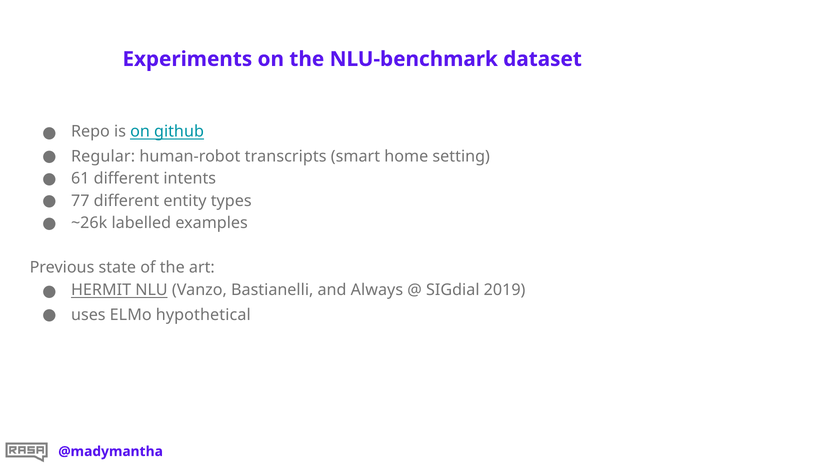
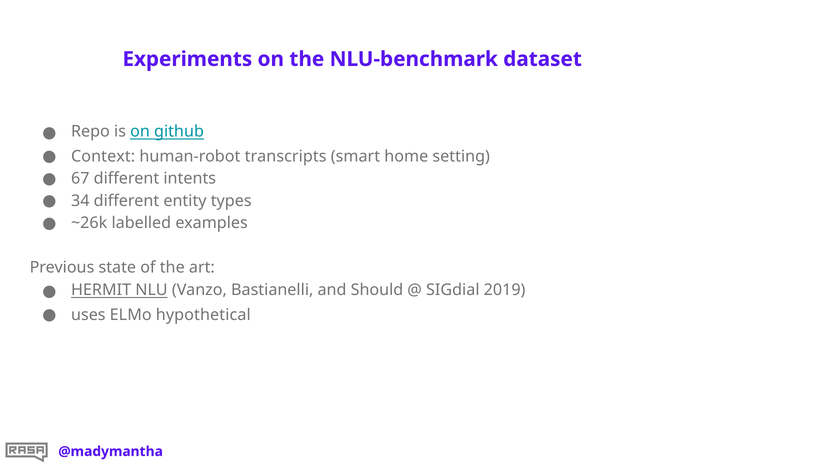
Regular: Regular -> Context
61: 61 -> 67
77: 77 -> 34
Always: Always -> Should
